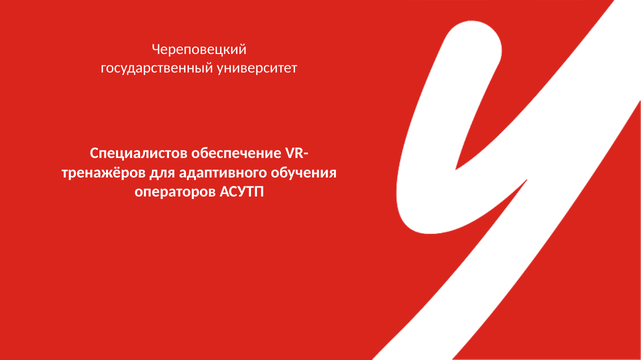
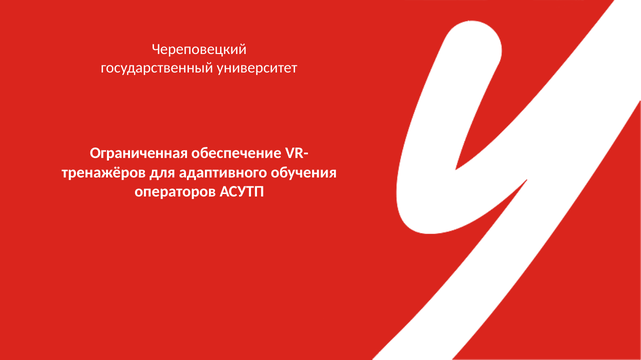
Специалистов: Специалистов -> Ограниченная
